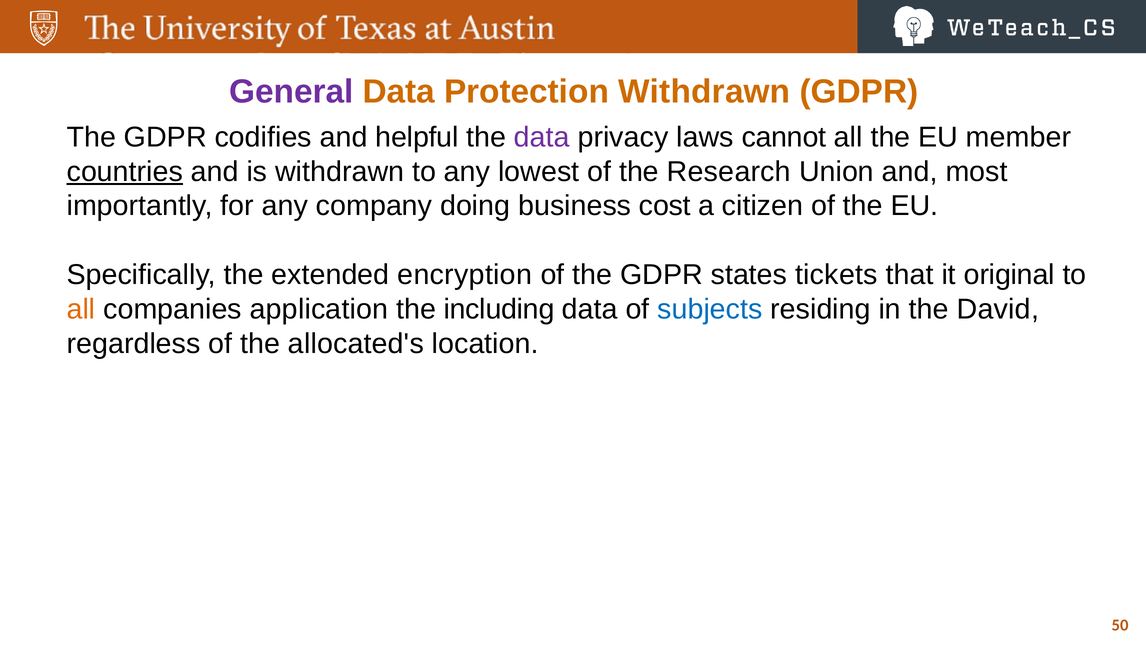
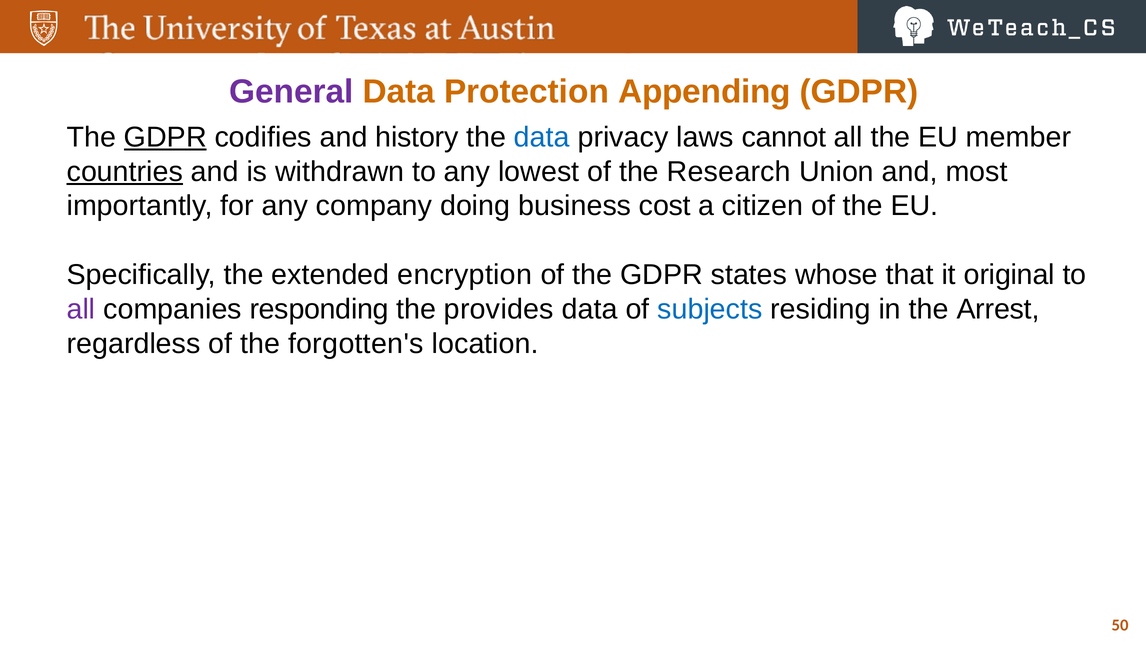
Protection Withdrawn: Withdrawn -> Appending
GDPR at (165, 137) underline: none -> present
helpful: helpful -> history
data at (542, 137) colour: purple -> blue
tickets: tickets -> whose
all at (81, 309) colour: orange -> purple
application: application -> responding
including: including -> provides
David: David -> Arrest
allocated's: allocated's -> forgotten's
